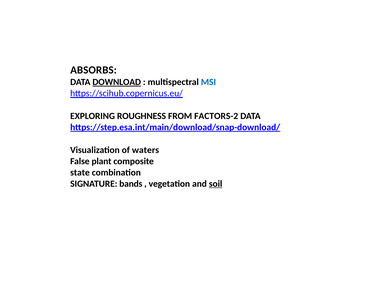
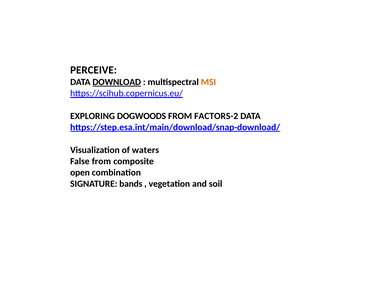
ABSORBS: ABSORBS -> PERCEIVE
MSI colour: blue -> orange
ROUGHNESS: ROUGHNESS -> DOGWOODS
False plant: plant -> from
state: state -> open
soil underline: present -> none
